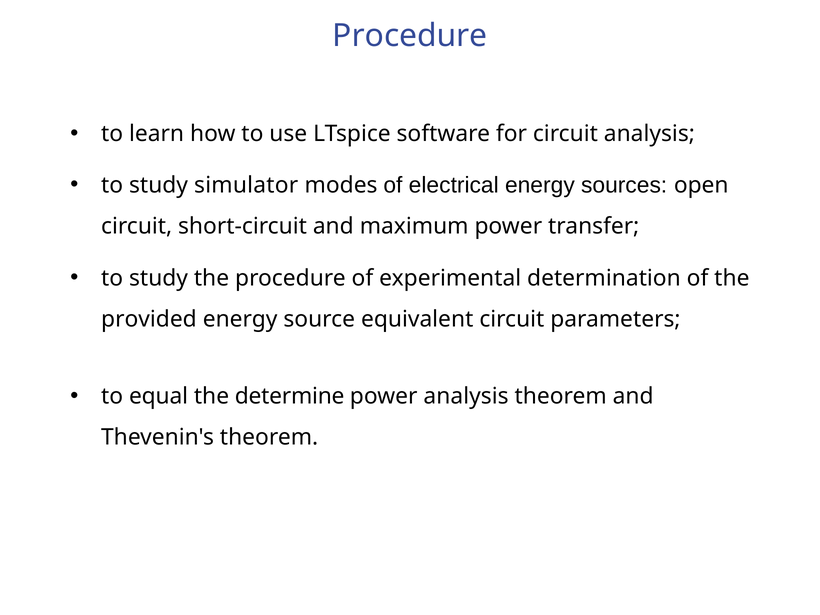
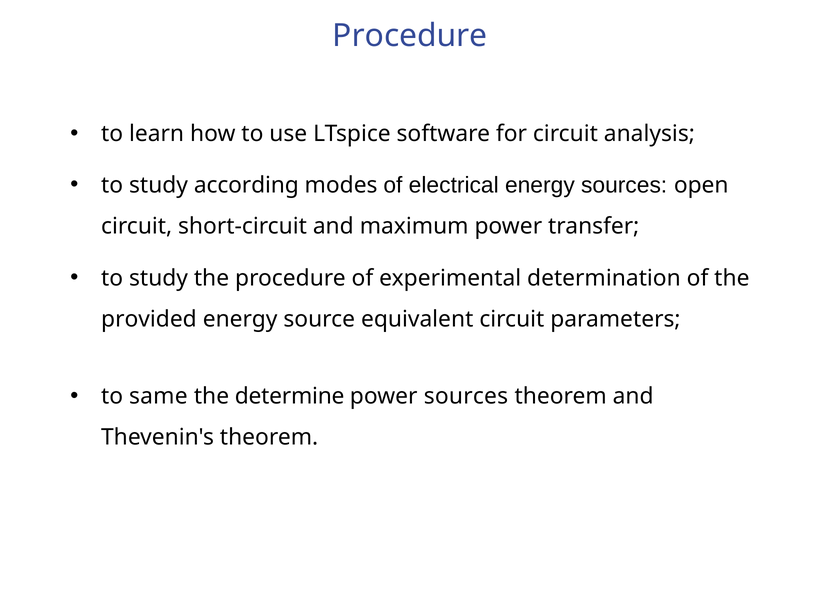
simulator: simulator -> according
equal: equal -> same
power analysis: analysis -> sources
